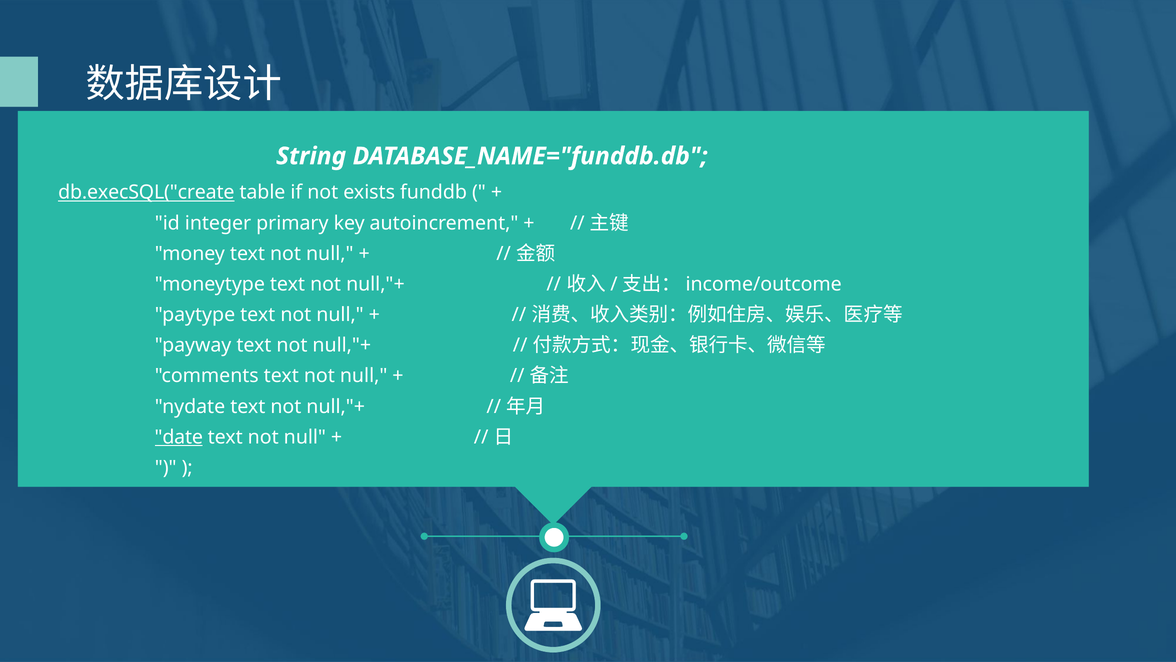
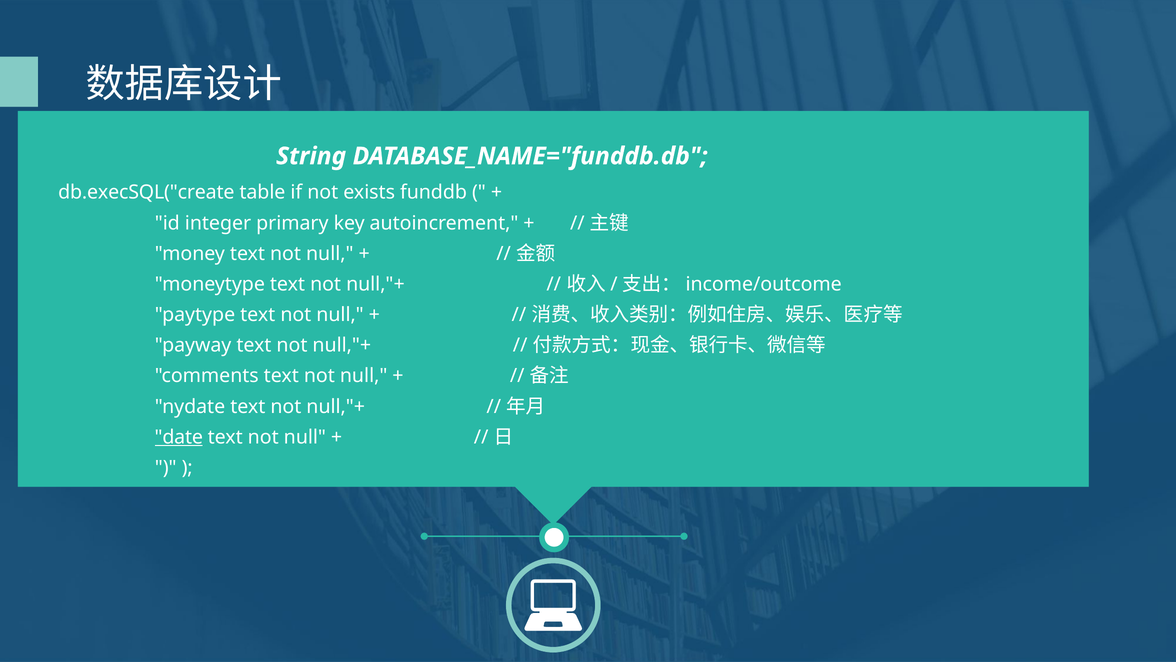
db.execSQL("create underline: present -> none
